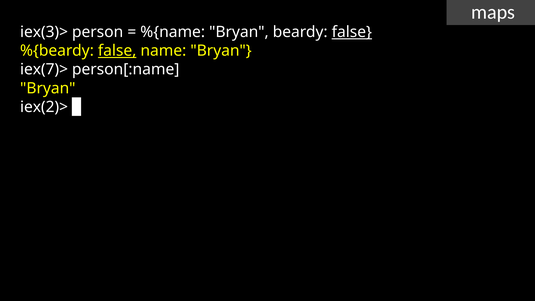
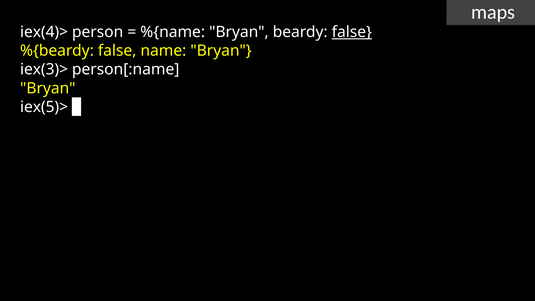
iex(3)>: iex(3)> -> iex(4)>
false at (117, 51) underline: present -> none
iex(7)>: iex(7)> -> iex(3)>
iex(2)>: iex(2)> -> iex(5)>
